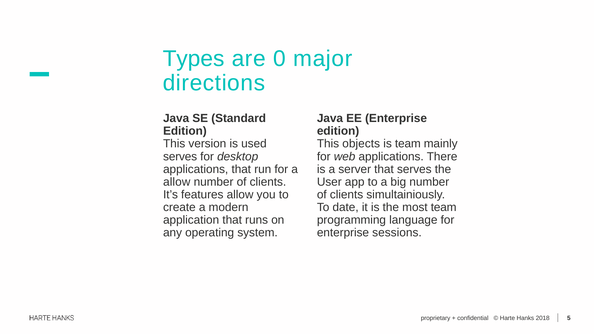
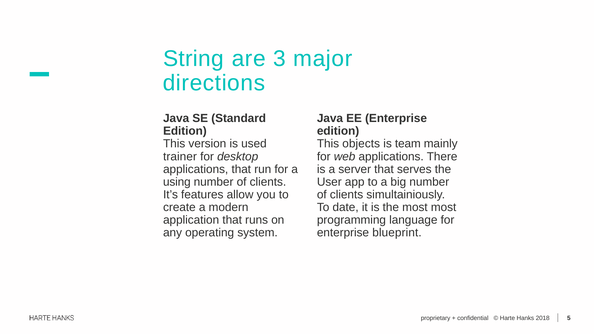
Types: Types -> String
0: 0 -> 3
serves at (180, 157): serves -> trainer
allow at (177, 182): allow -> using
most team: team -> most
sessions: sessions -> blueprint
